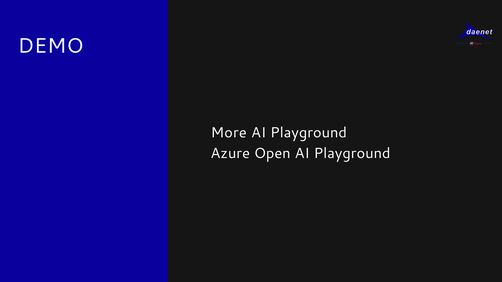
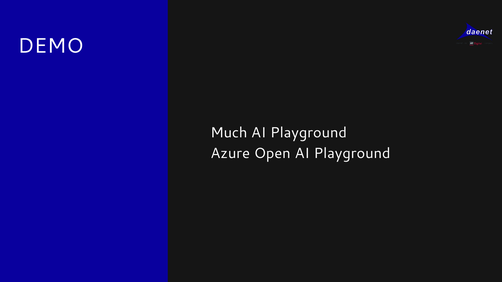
More: More -> Much
